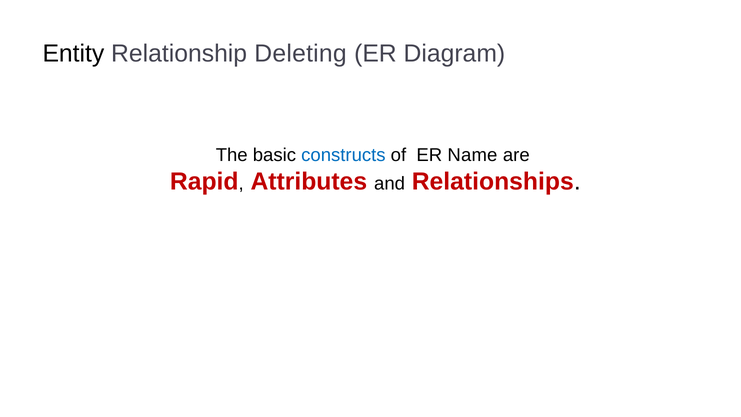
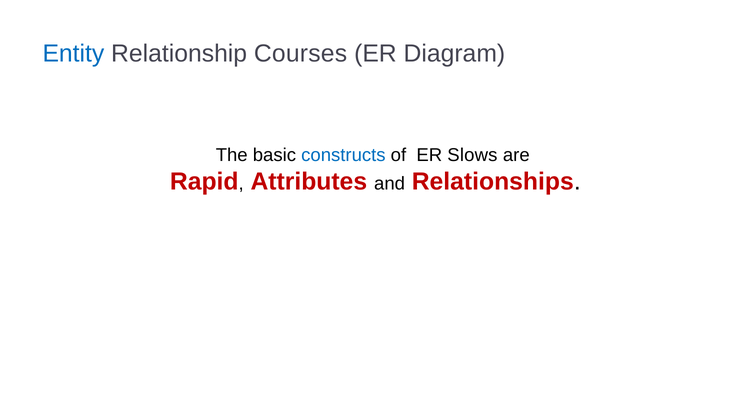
Entity colour: black -> blue
Deleting: Deleting -> Courses
Name: Name -> Slows
